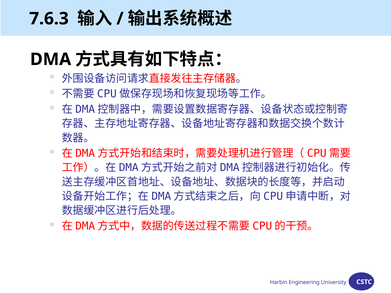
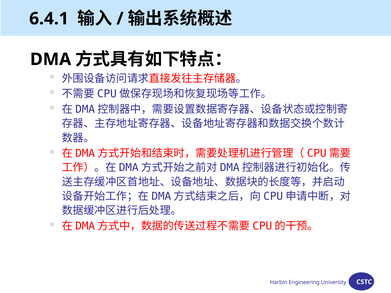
7.6.3: 7.6.3 -> 6.4.1
